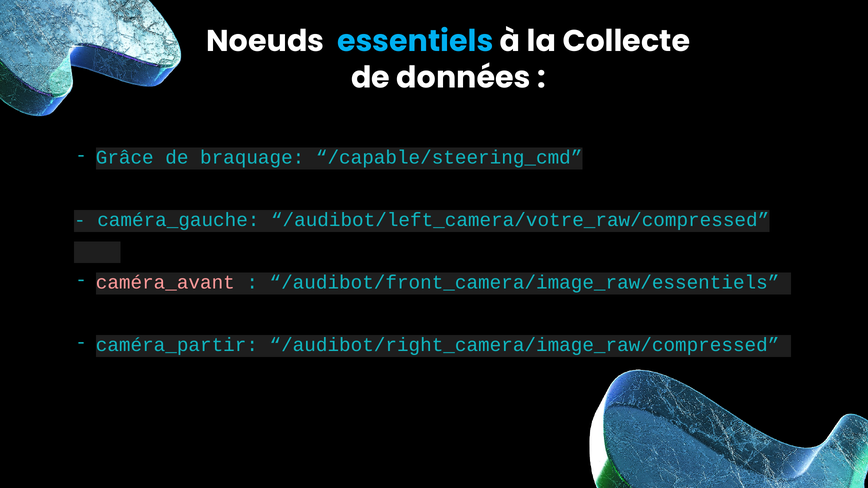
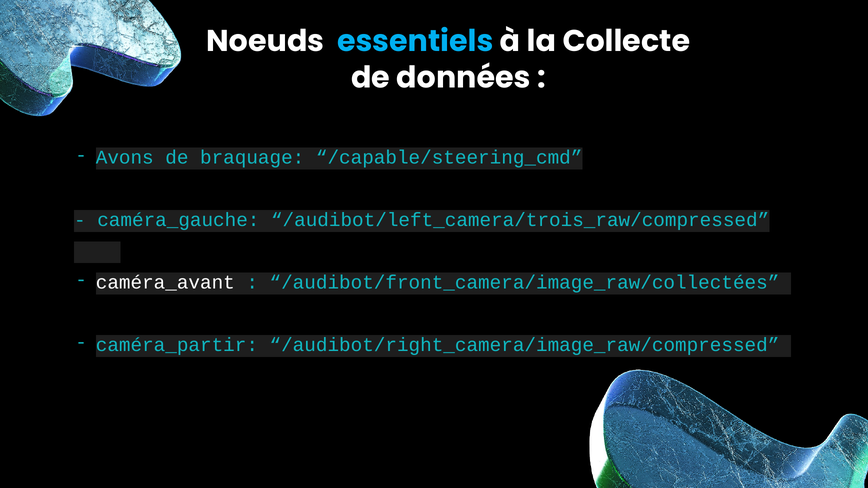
Grâce: Grâce -> Avons
/audibot/left_camera/votre_raw/compressed: /audibot/left_camera/votre_raw/compressed -> /audibot/left_camera/trois_raw/compressed
caméra_avant colour: pink -> white
/audibot/front_camera/image_raw/essentiels: /audibot/front_camera/image_raw/essentiels -> /audibot/front_camera/image_raw/collectées
